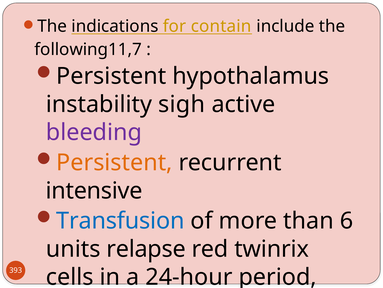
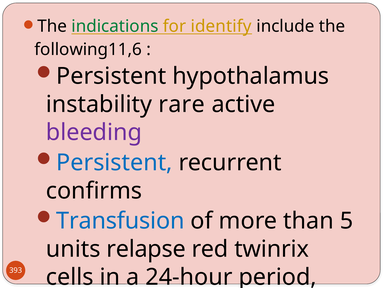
indications colour: black -> green
contain: contain -> identify
following11,7: following11,7 -> following11,6
sigh: sigh -> rare
Persistent at (114, 162) colour: orange -> blue
intensive: intensive -> confirms
6: 6 -> 5
